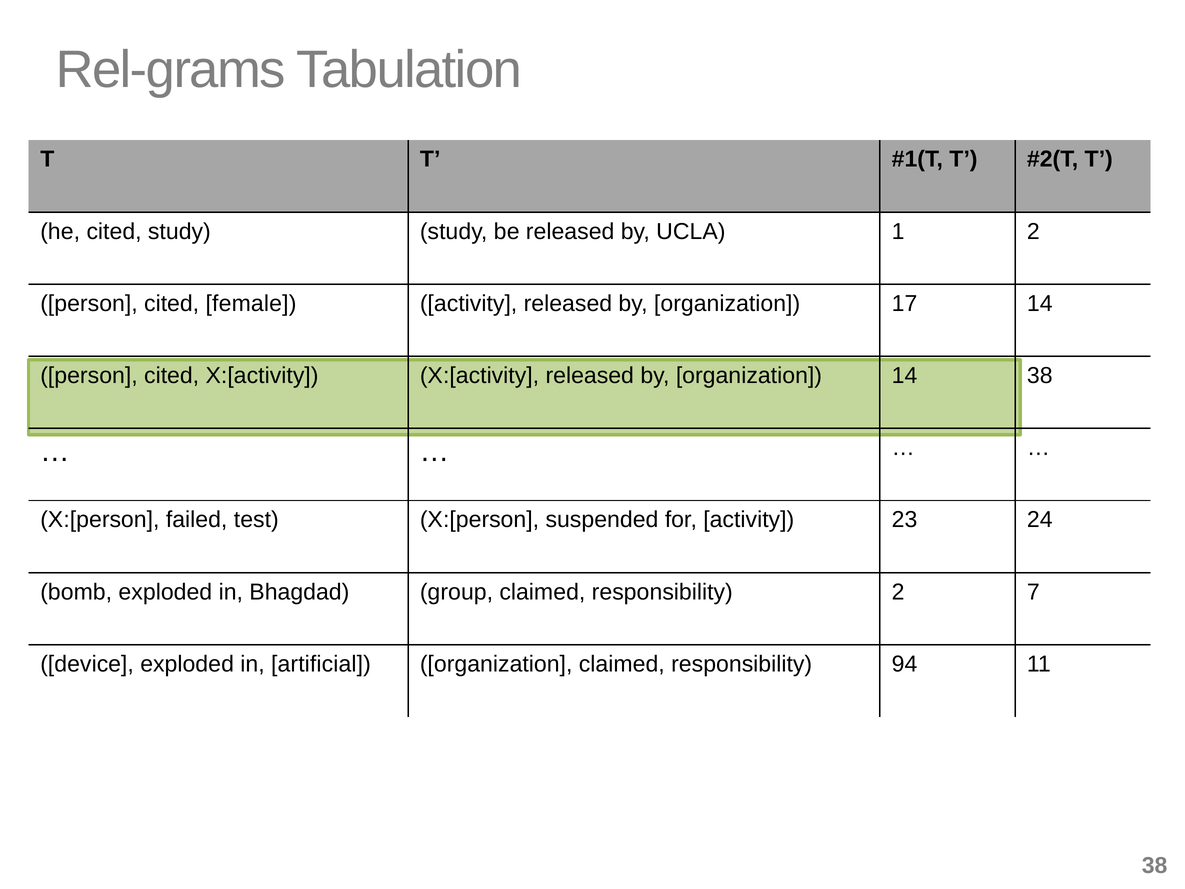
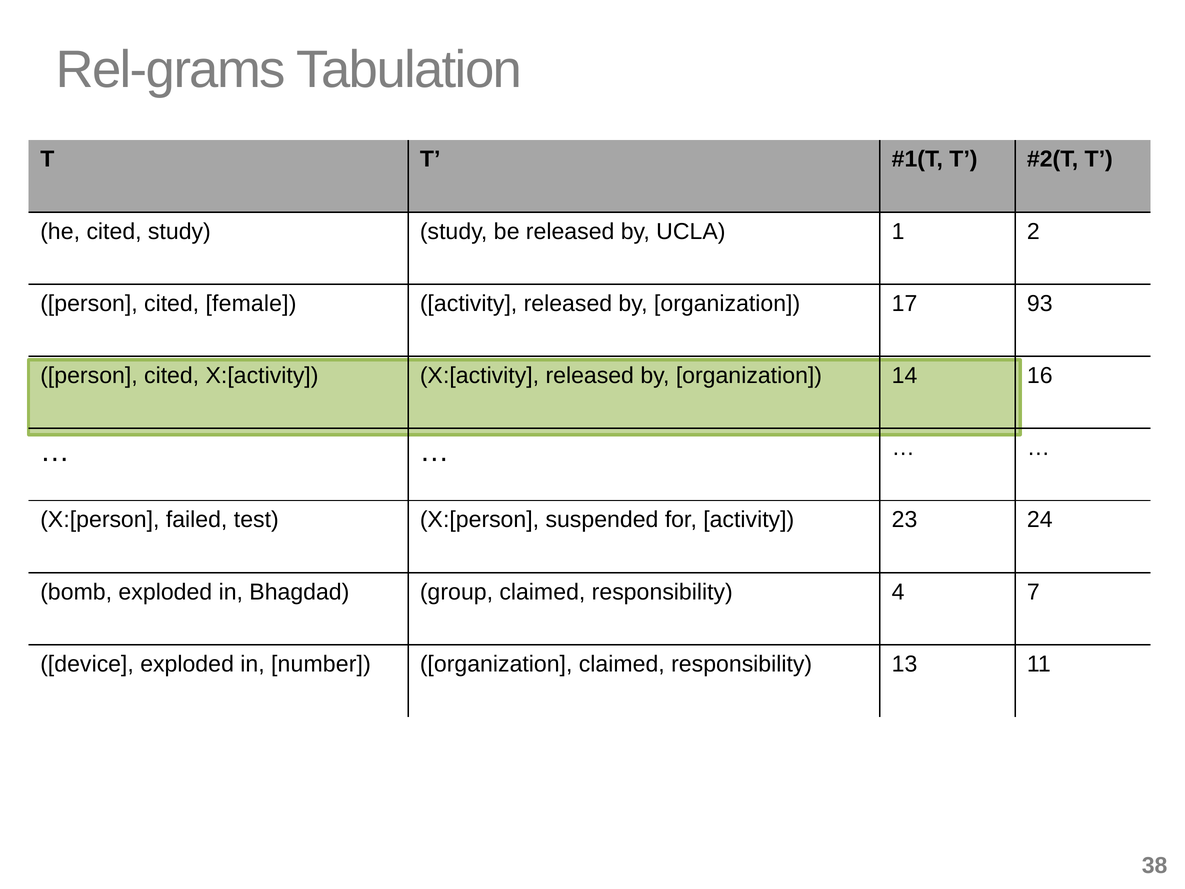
17 14: 14 -> 93
14 38: 38 -> 16
responsibility 2: 2 -> 4
artificial: artificial -> number
94: 94 -> 13
